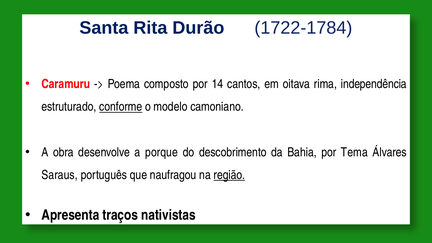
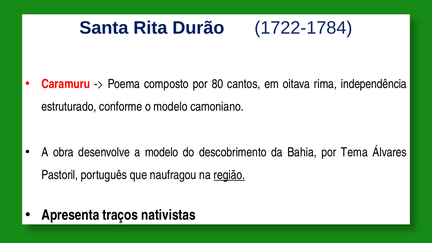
14: 14 -> 80
conforme underline: present -> none
a porque: porque -> modelo
Saraus: Saraus -> Pastoril
